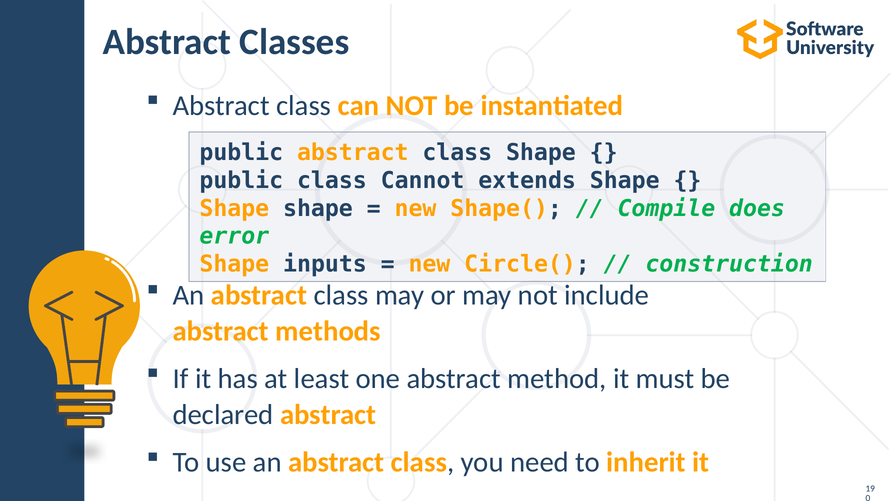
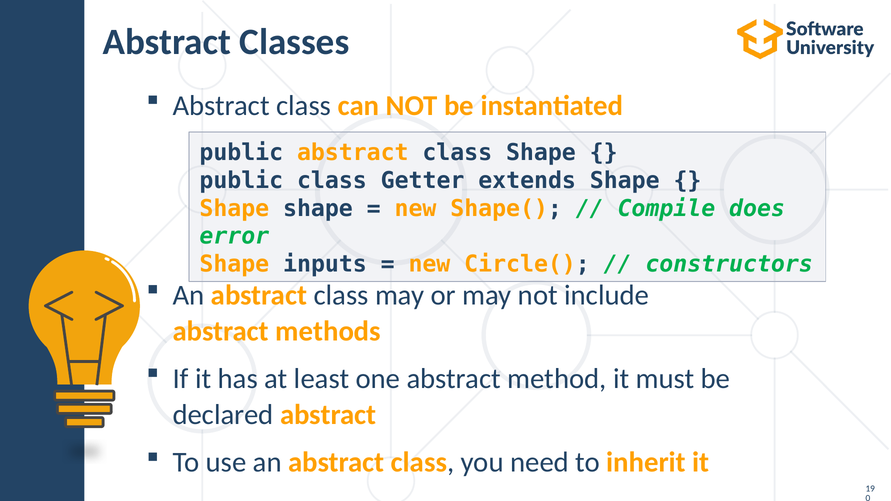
Cannot: Cannot -> Getter
construction: construction -> constructors
